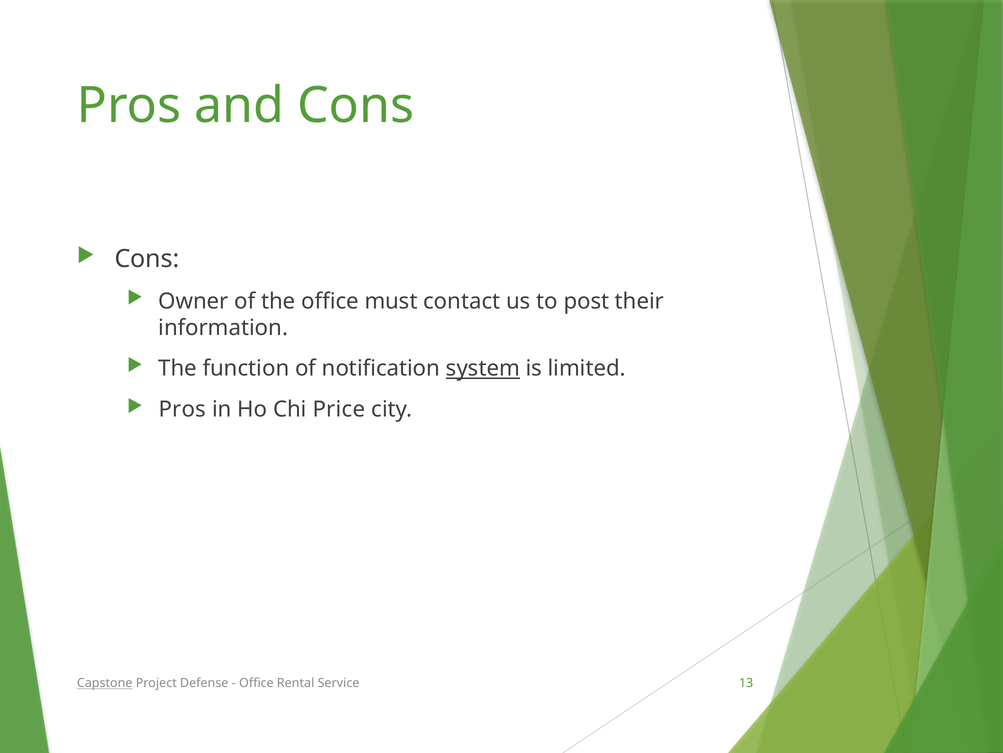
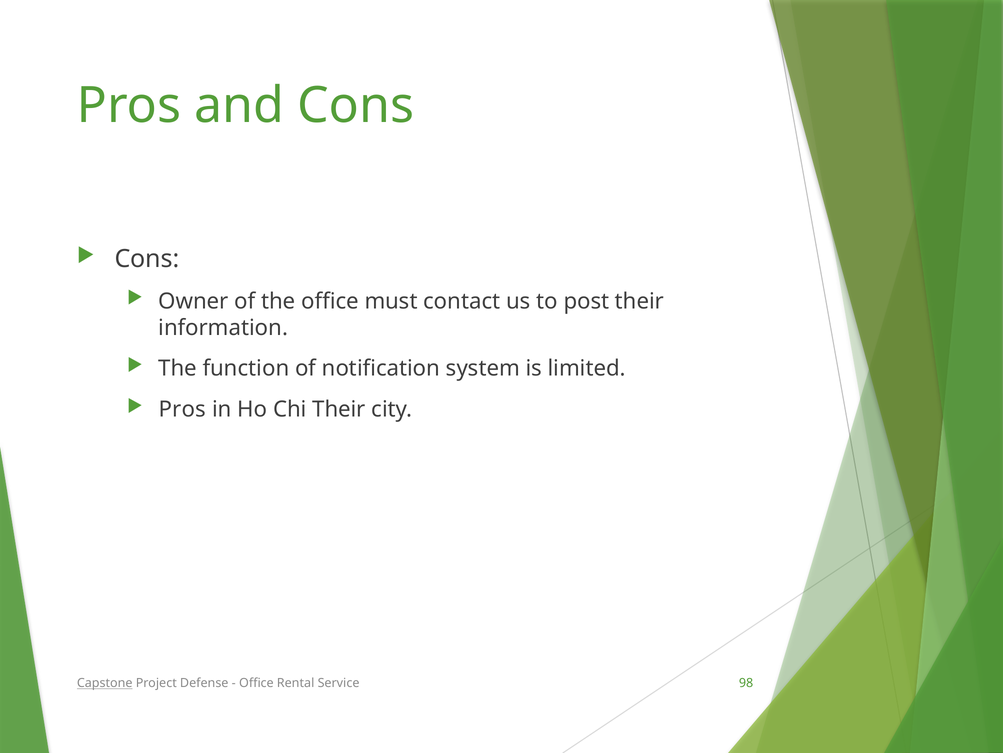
system underline: present -> none
Chi Price: Price -> Their
13: 13 -> 98
